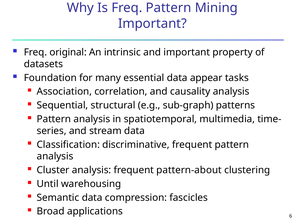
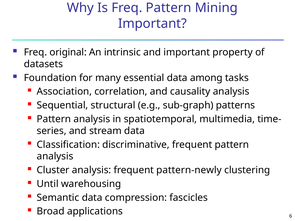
appear: appear -> among
pattern-about: pattern-about -> pattern-newly
